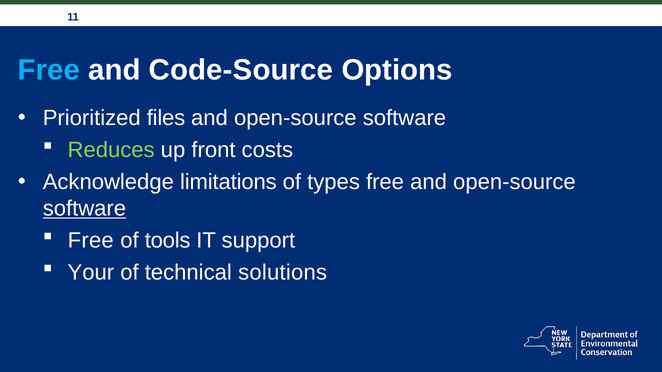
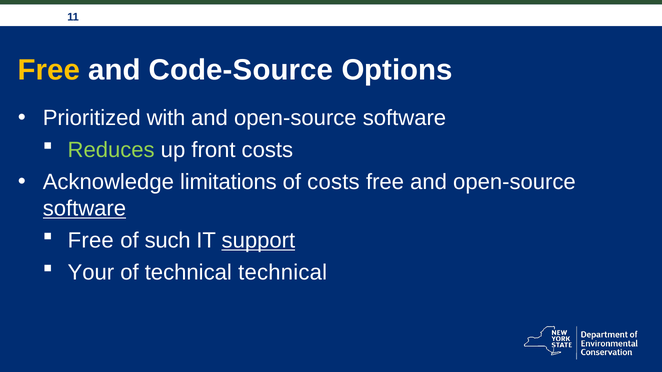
Free at (49, 70) colour: light blue -> yellow
files: files -> with
of types: types -> costs
tools: tools -> such
support underline: none -> present
technical solutions: solutions -> technical
